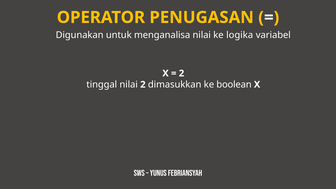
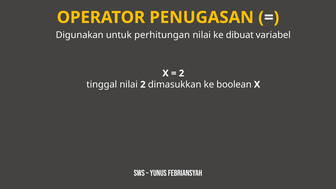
menganalisa: menganalisa -> perhitungan
logika: logika -> dibuat
